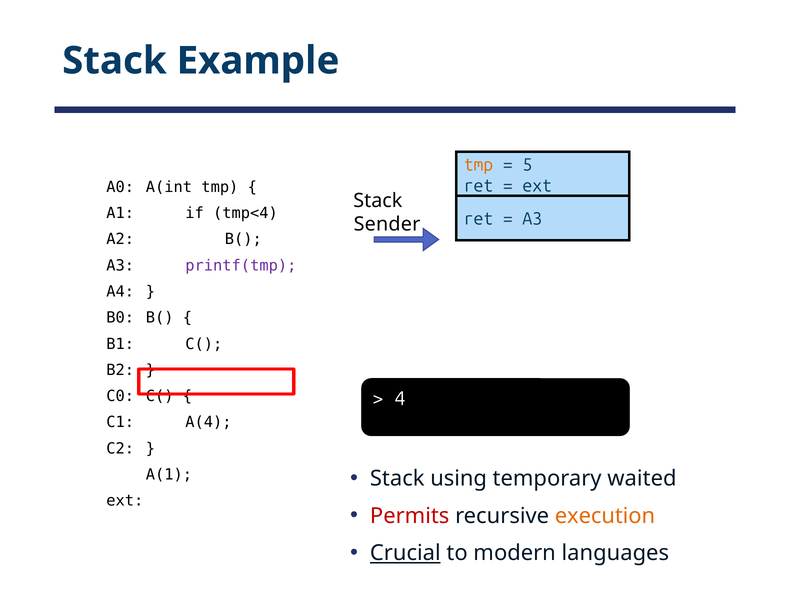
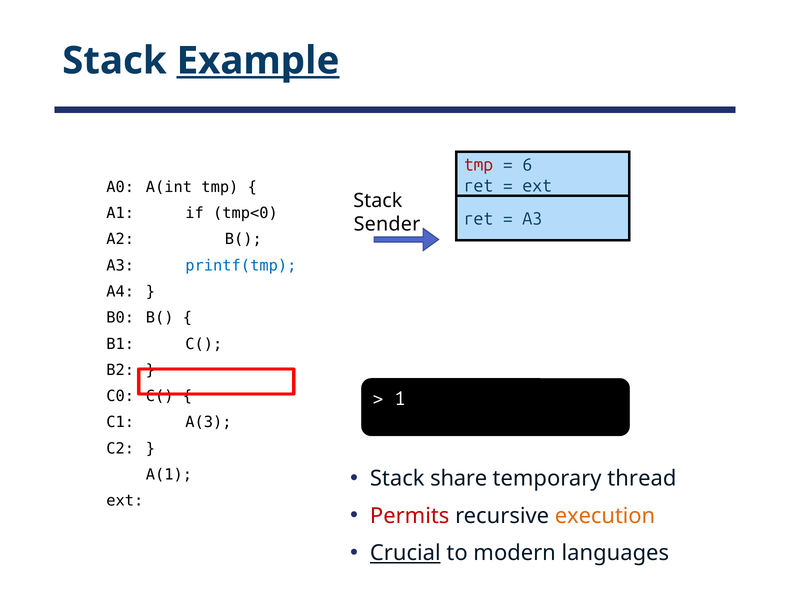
Example underline: none -> present
tmp at (479, 165) colour: orange -> red
5: 5 -> 6
tmp<4: tmp<4 -> tmp<0
printf(tmp colour: purple -> blue
4: 4 -> 1
A(4: A(4 -> A(3
using: using -> share
waited: waited -> thread
